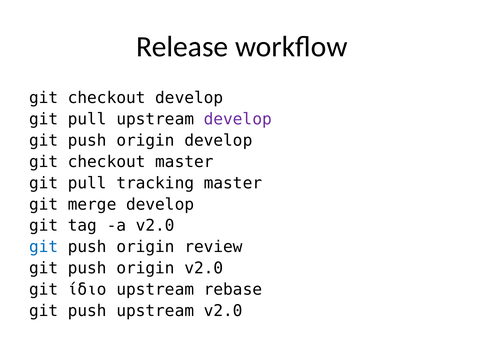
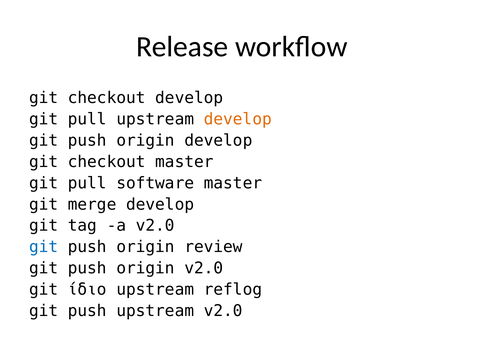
develop at (238, 119) colour: purple -> orange
tracking: tracking -> software
rebase: rebase -> reflog
